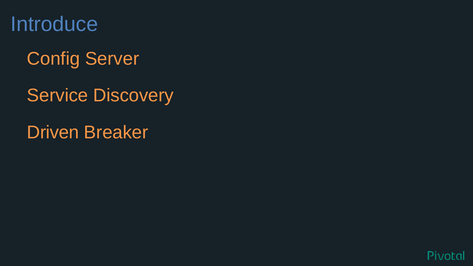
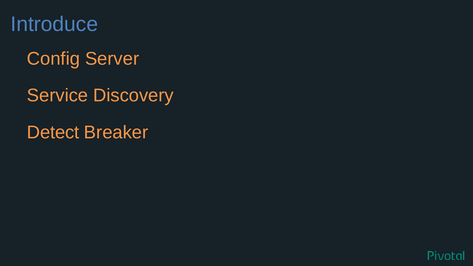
Driven: Driven -> Detect
